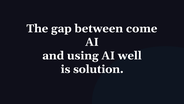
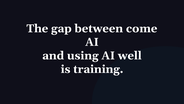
solution: solution -> training
